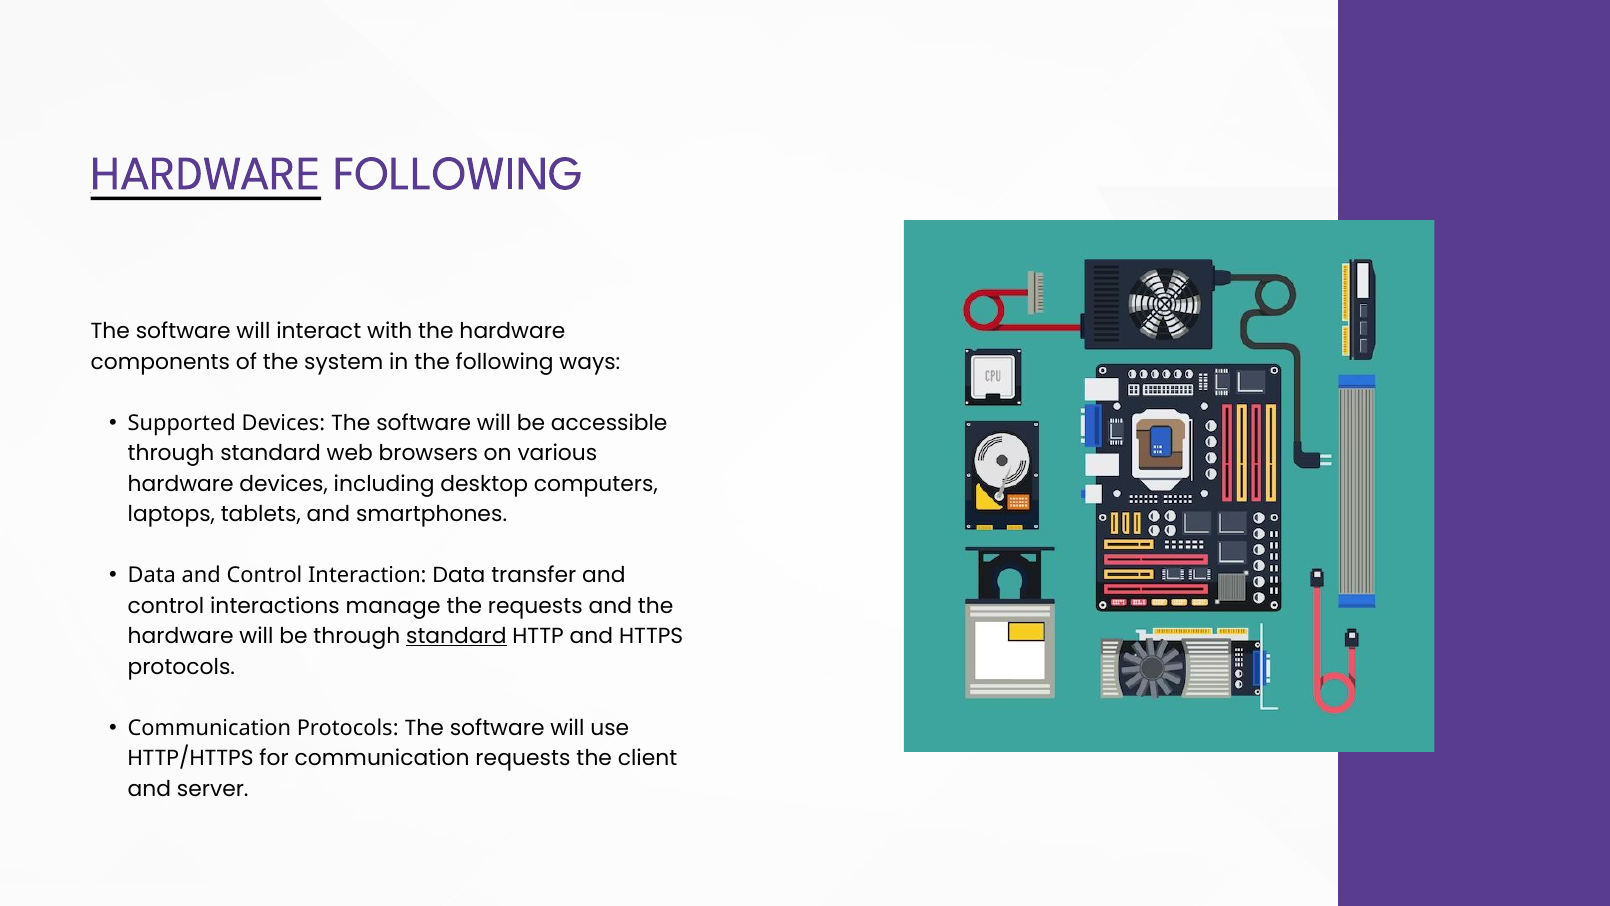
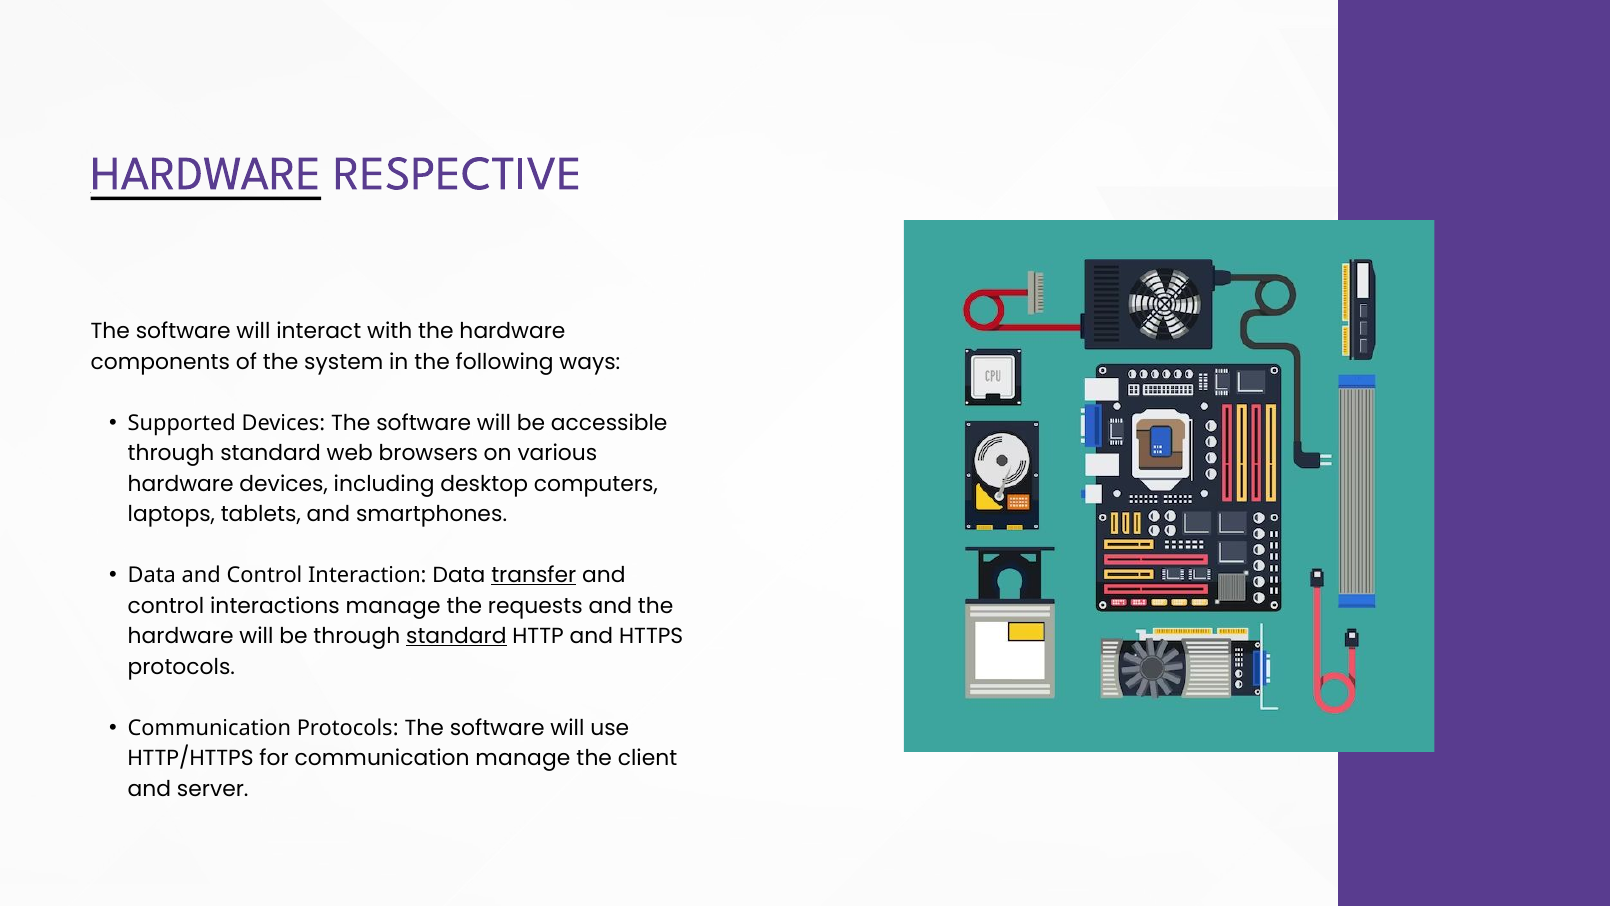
FOLLOWING at (458, 173): FOLLOWING -> RESPECTIVE
transfer underline: none -> present
communication requests: requests -> manage
